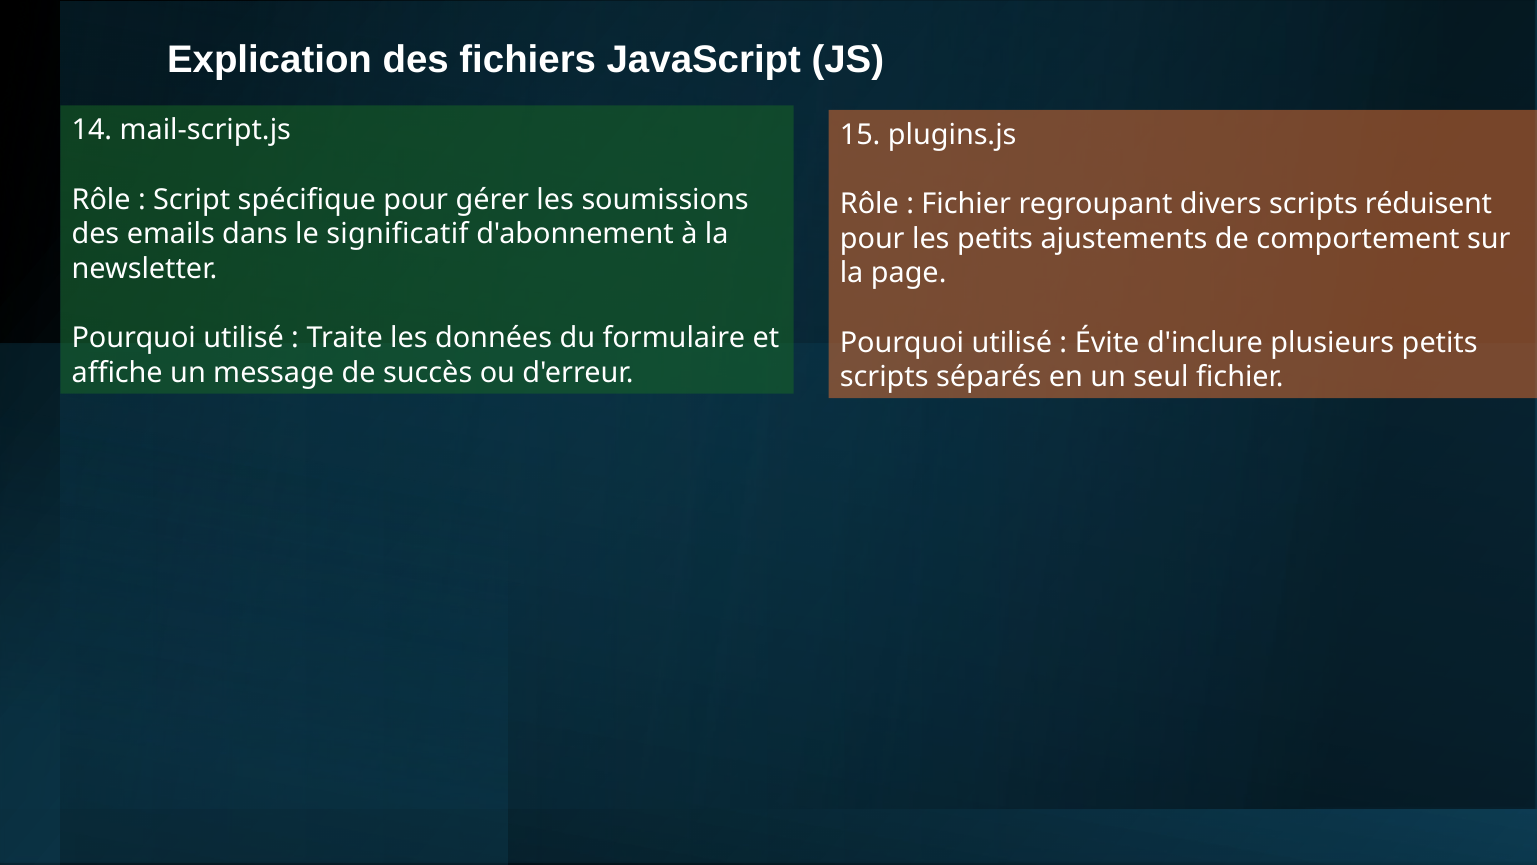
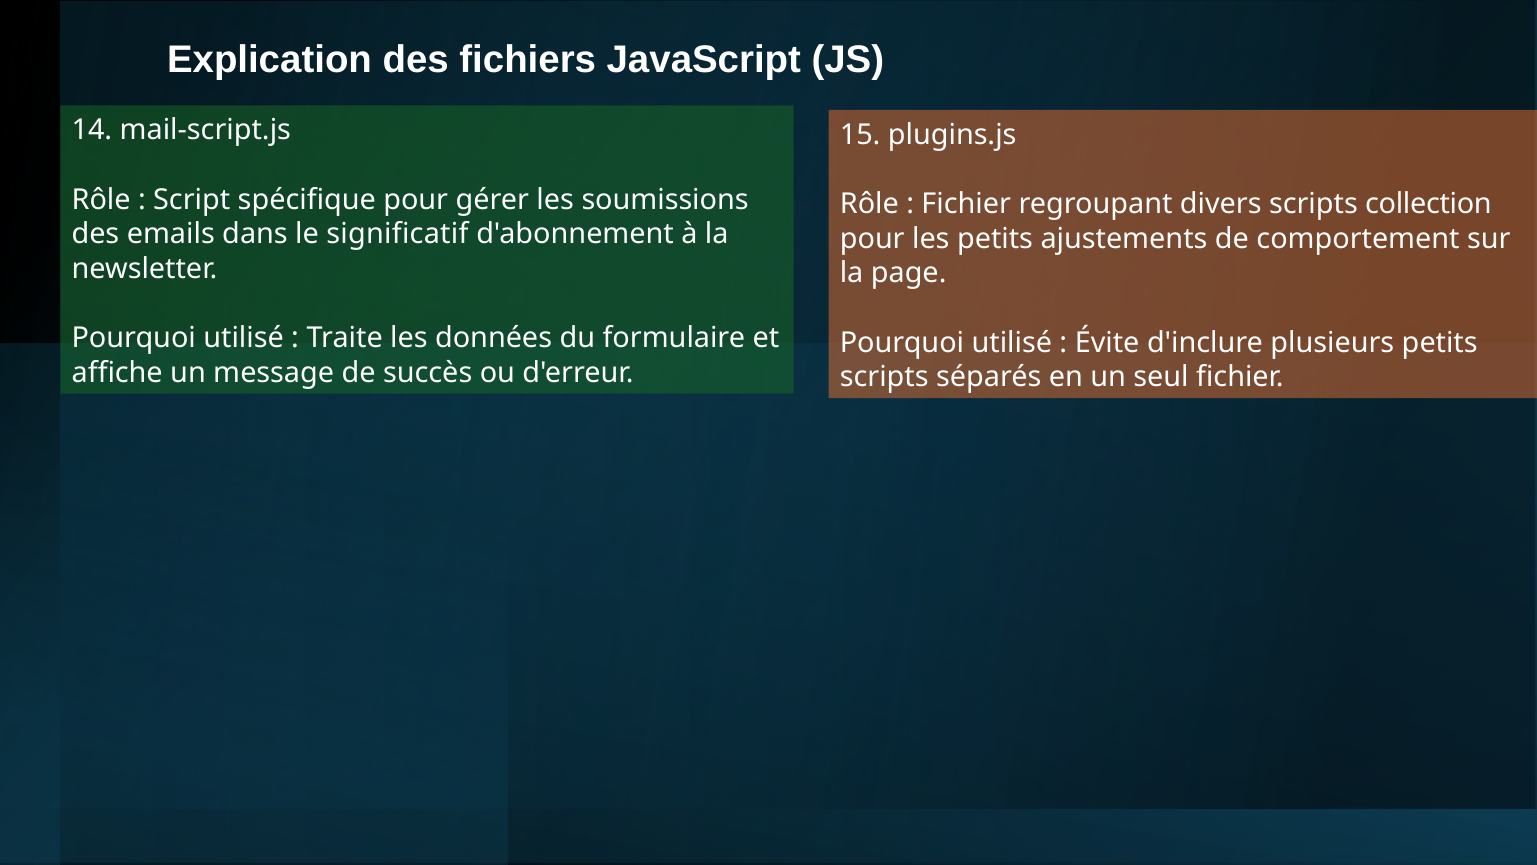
réduisent: réduisent -> collection
